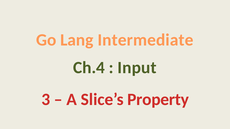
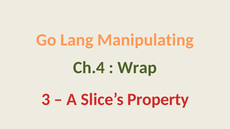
Intermediate: Intermediate -> Manipulating
Input: Input -> Wrap
